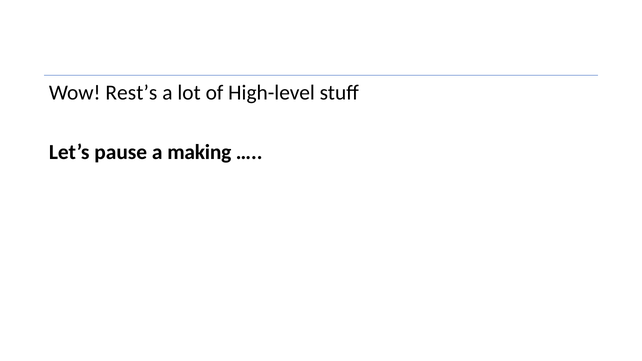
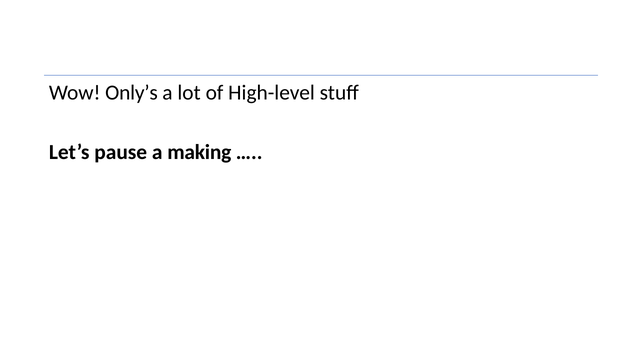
Rest’s: Rest’s -> Only’s
